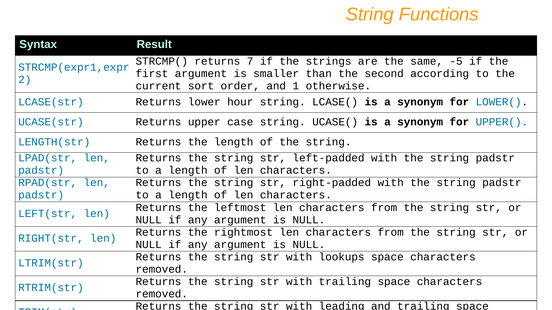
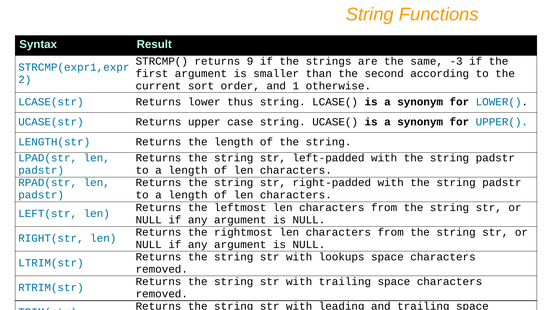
7: 7 -> 9
-5: -5 -> -3
hour: hour -> thus
